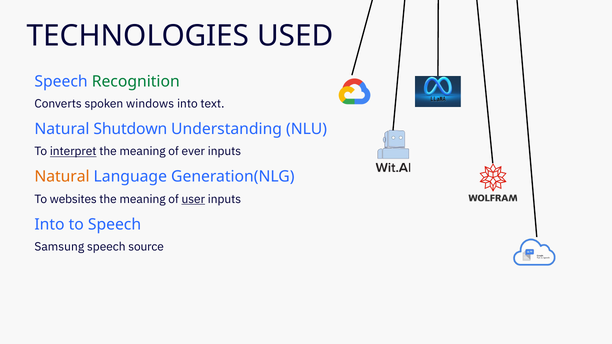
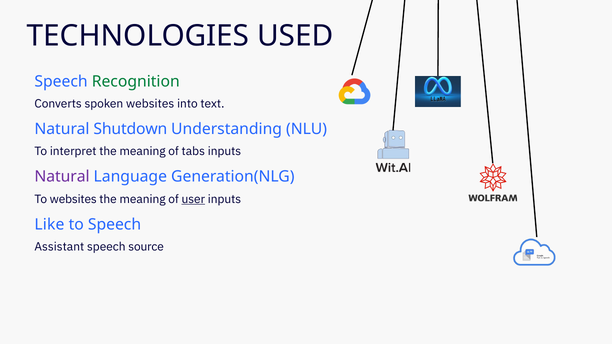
spoken windows: windows -> websites
interpret underline: present -> none
ever: ever -> tabs
Natural at (62, 177) colour: orange -> purple
Into at (50, 225): Into -> Like
Samsung: Samsung -> Assistant
